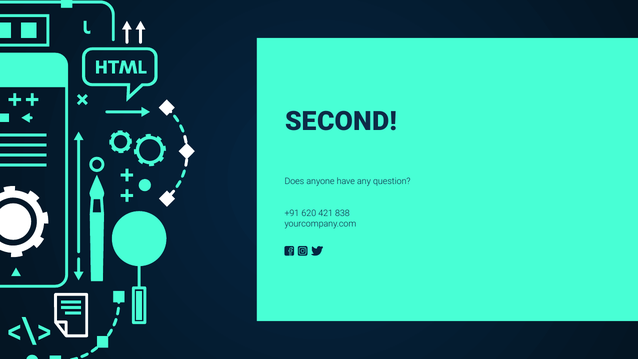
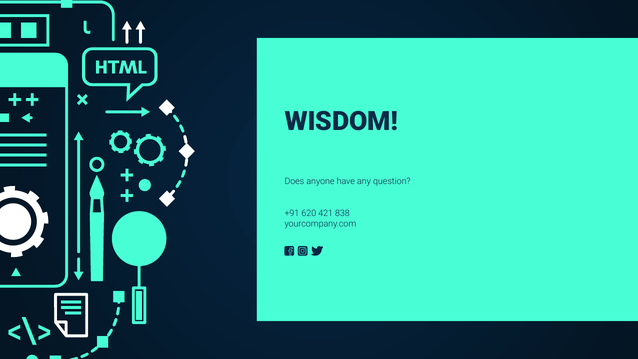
SECOND: SECOND -> WISDOM
